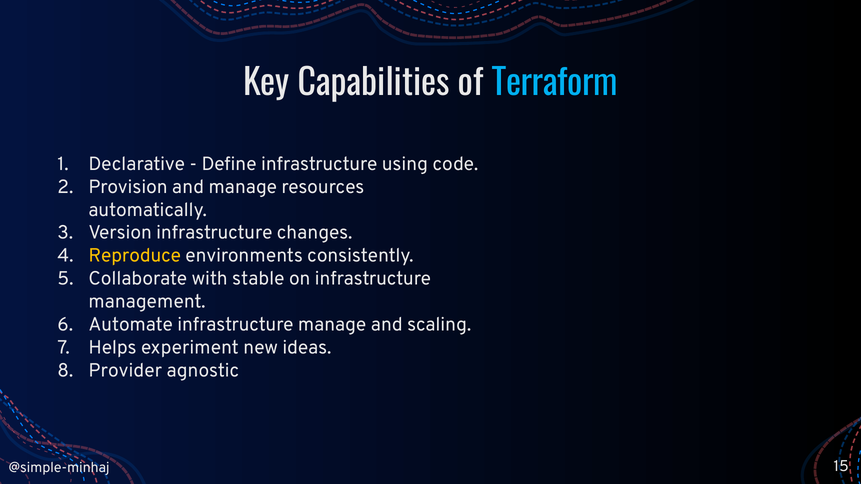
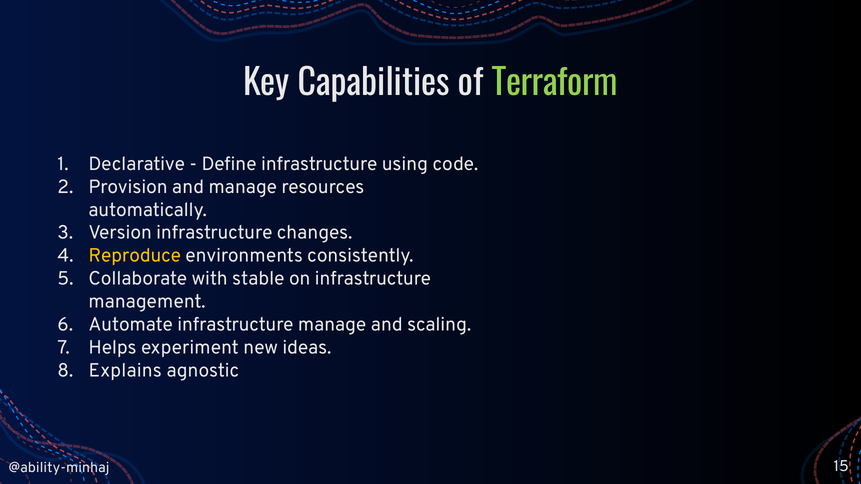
Terraform colour: light blue -> light green
Provider: Provider -> Explains
@simple-minhaj: @simple-minhaj -> @ability-minhaj
